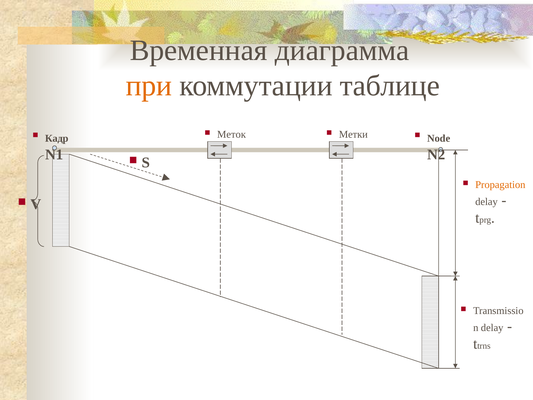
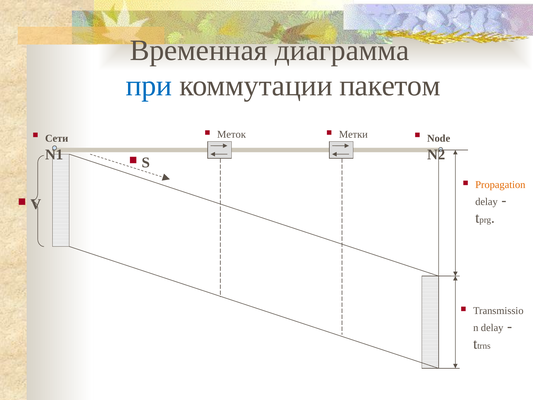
при colour: orange -> blue
таблице: таблице -> пакетом
Кадр: Кадр -> Сети
